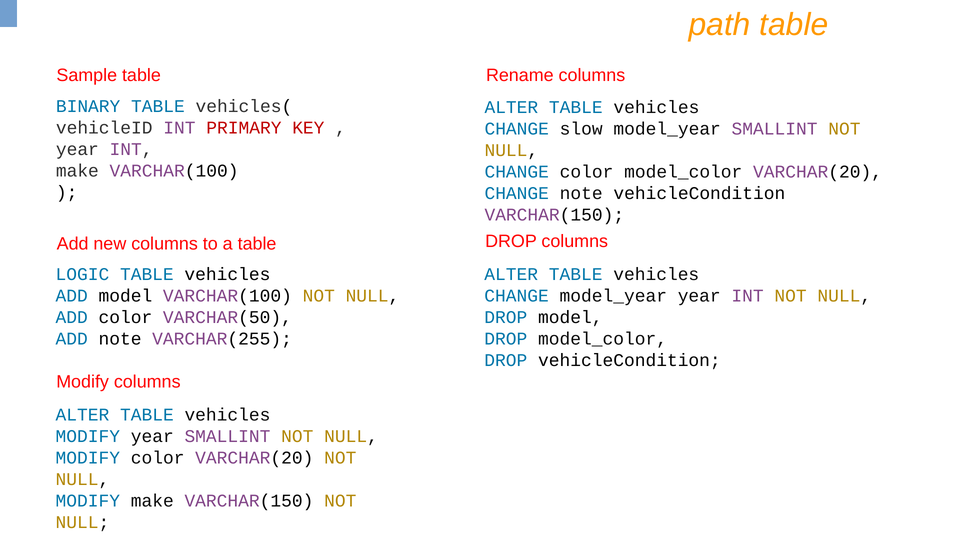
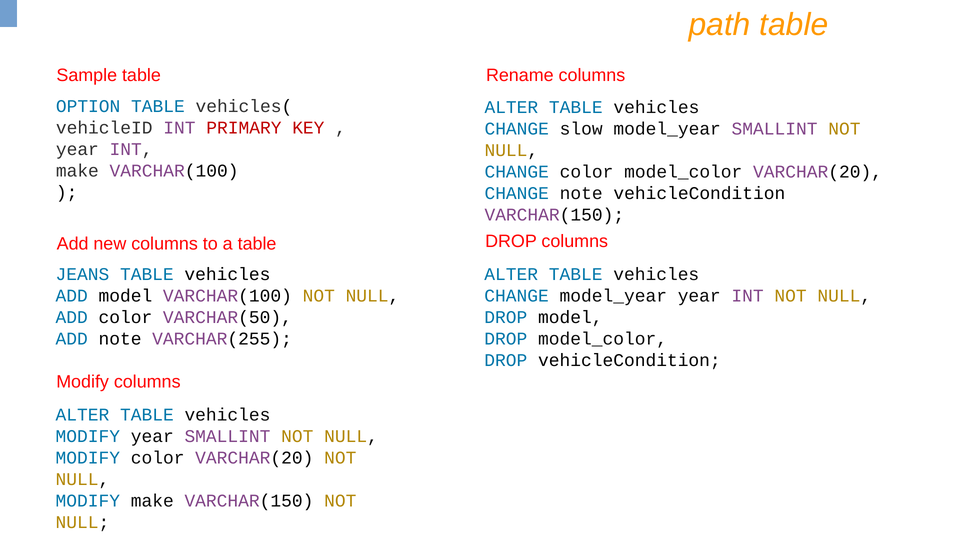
BINARY: BINARY -> OPTION
LOGIC: LOGIC -> JEANS
